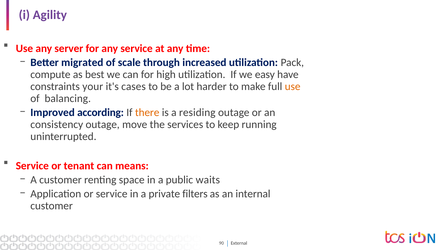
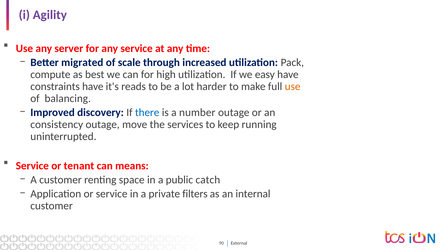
constraints your: your -> have
cases: cases -> reads
according: according -> discovery
there colour: orange -> blue
residing: residing -> number
waits: waits -> catch
